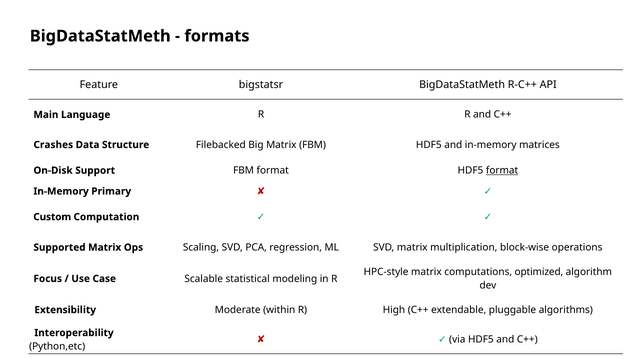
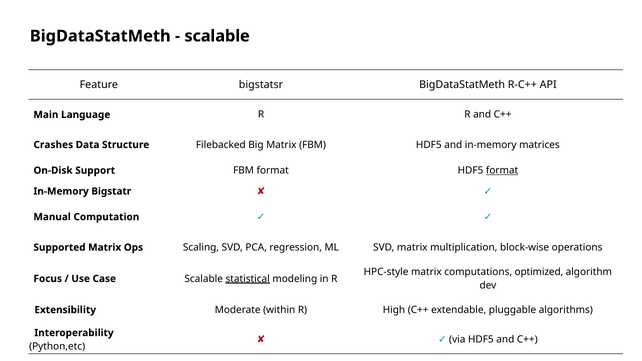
formats at (217, 36): formats -> scalable
Primary: Primary -> Bigstatr
Custom: Custom -> Manual
statistical underline: none -> present
